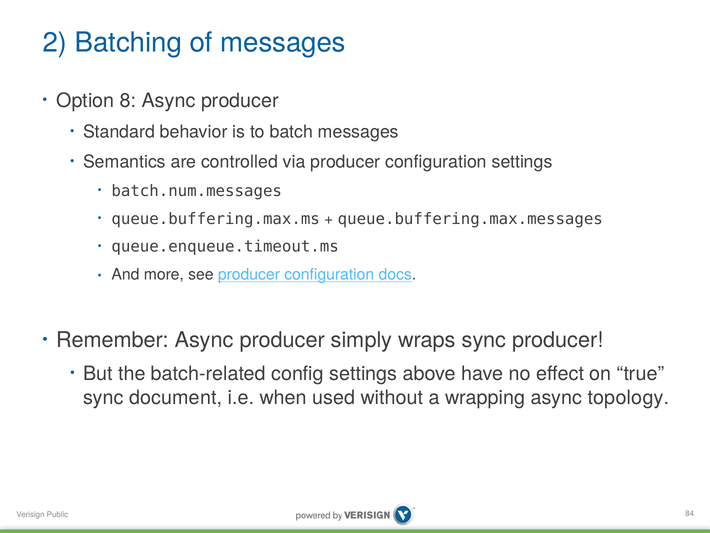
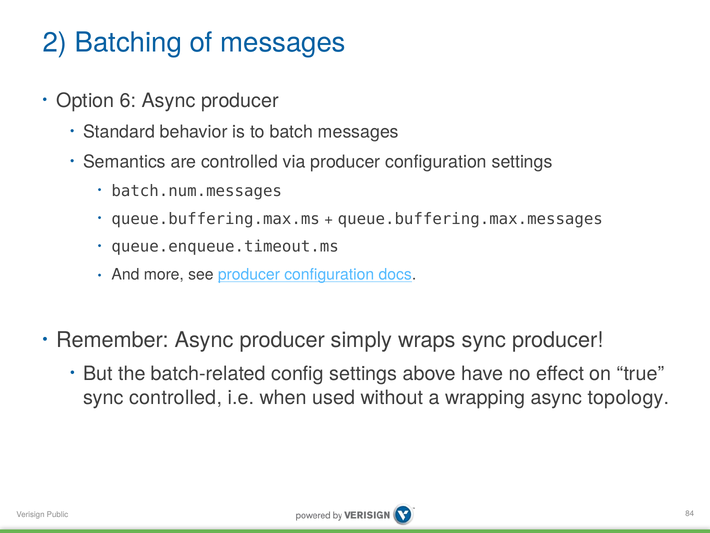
8: 8 -> 6
sync document: document -> controlled
